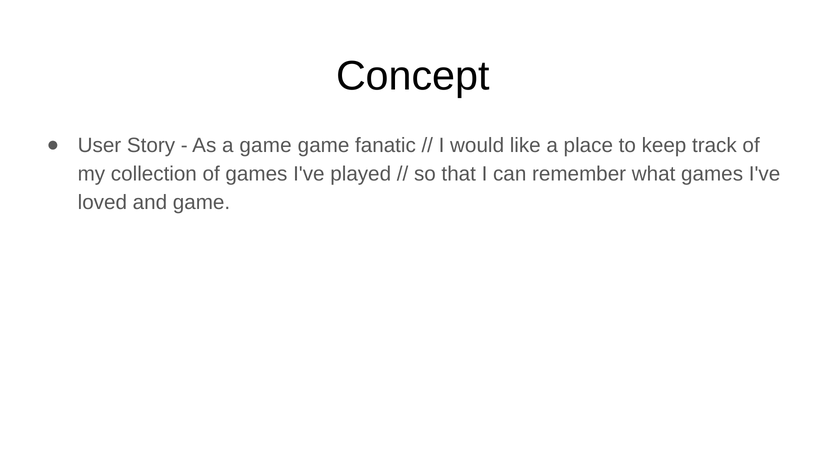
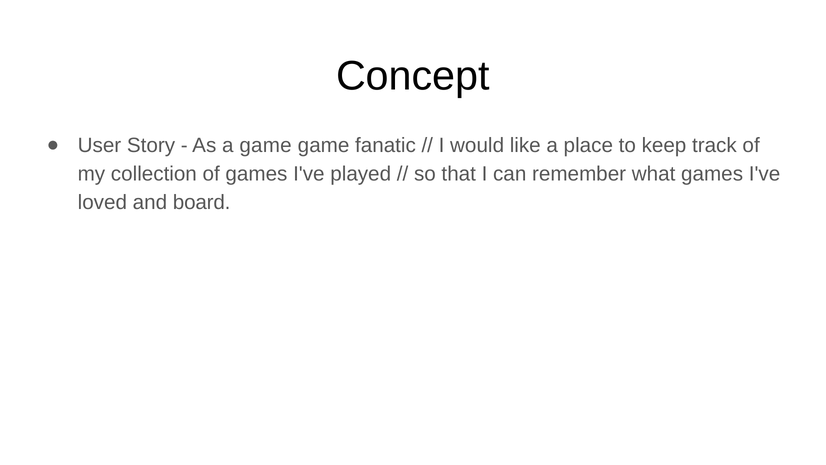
and game: game -> board
